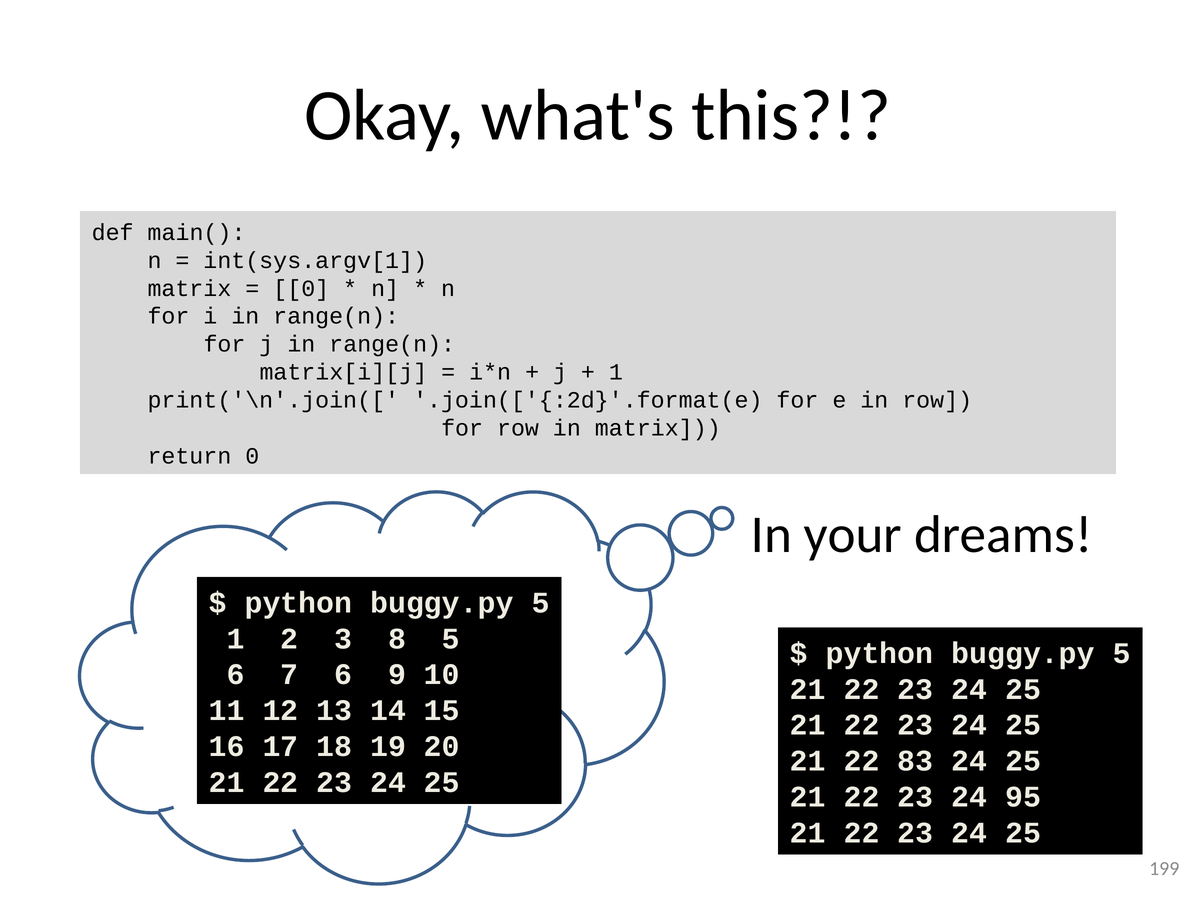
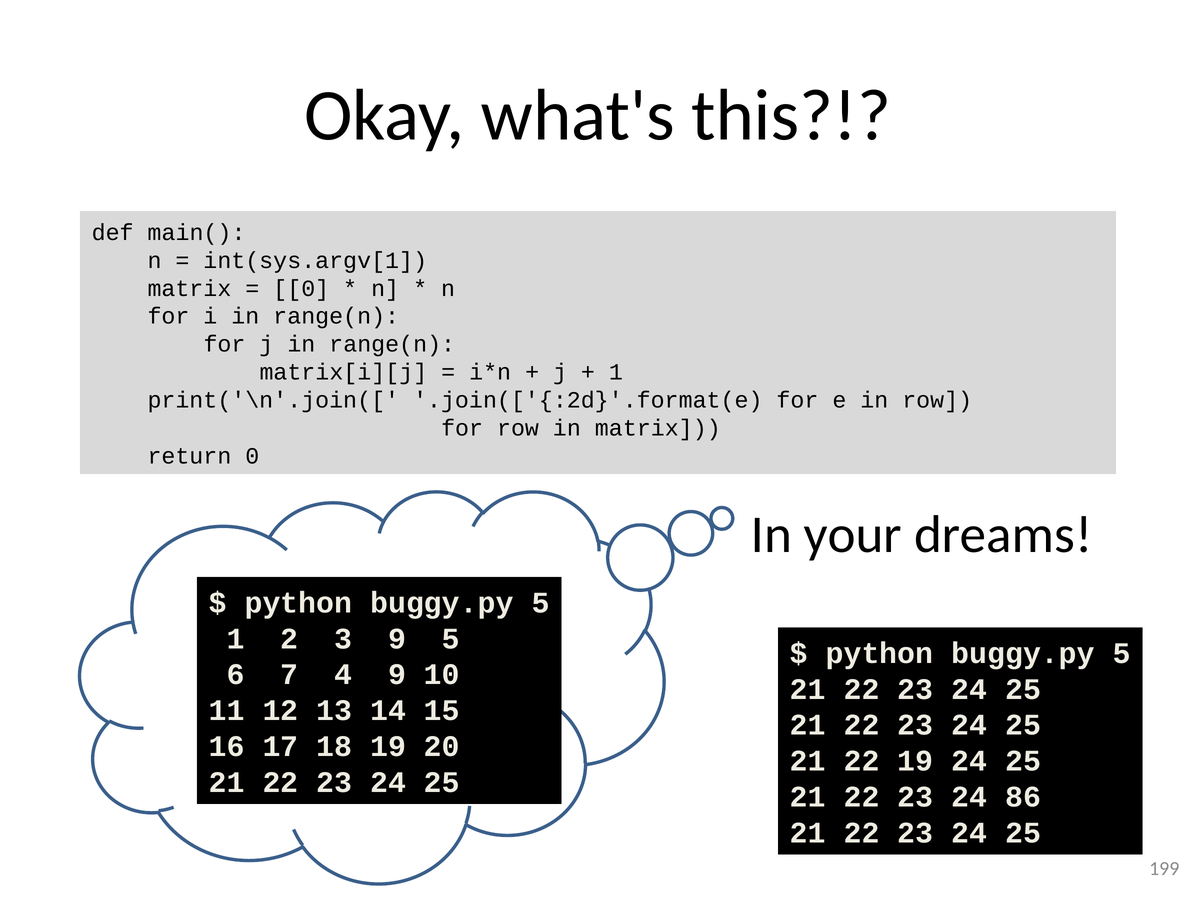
3 8: 8 -> 9
7 6: 6 -> 4
22 83: 83 -> 19
95: 95 -> 86
